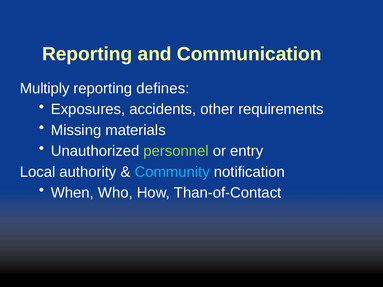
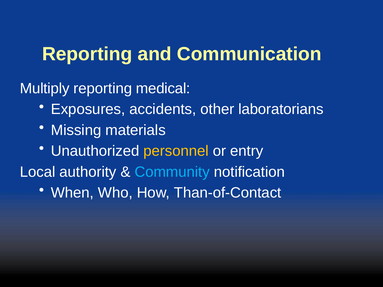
defines: defines -> medical
requirements: requirements -> laboratorians
personnel colour: light green -> yellow
